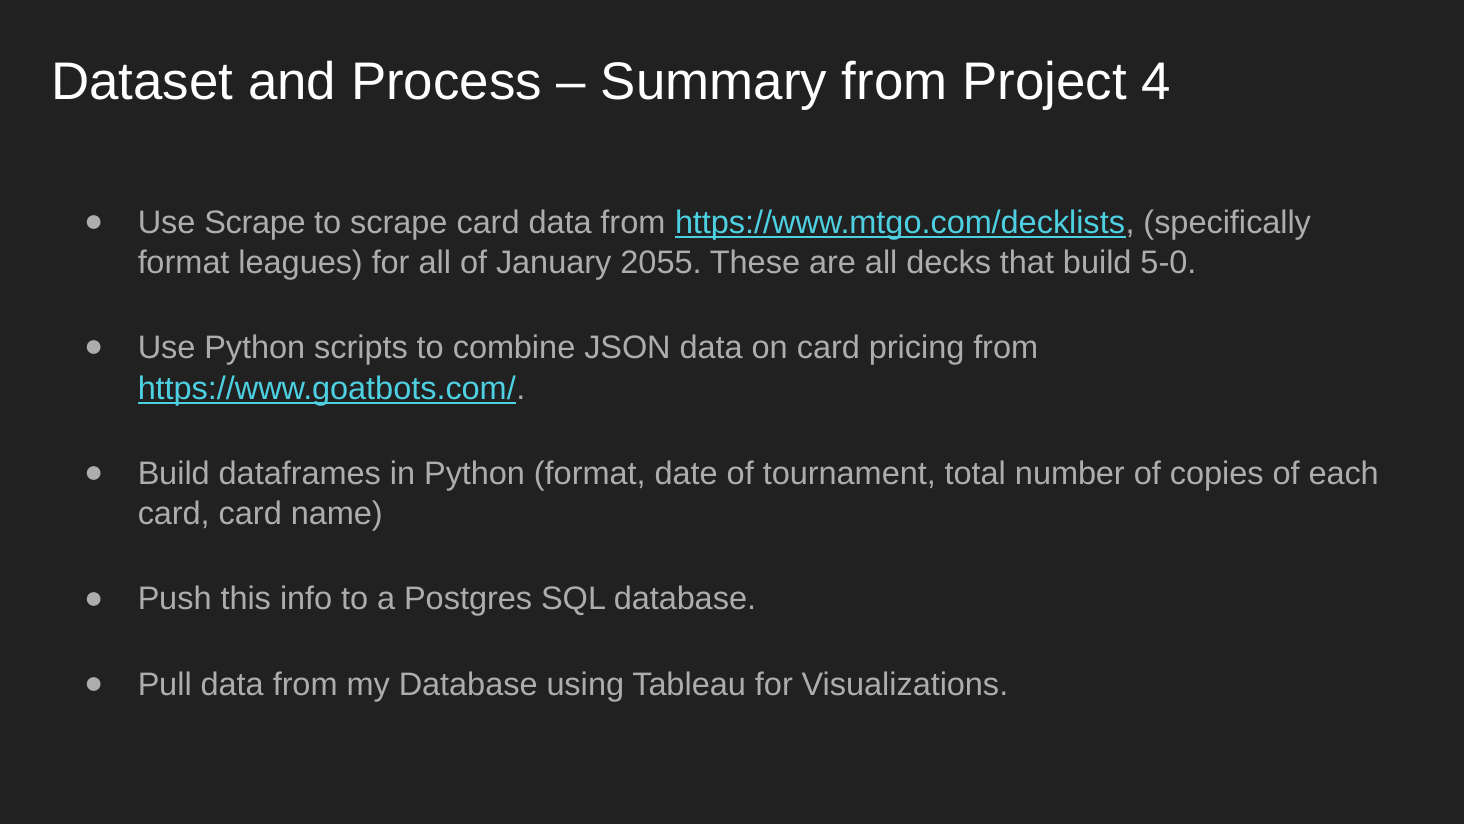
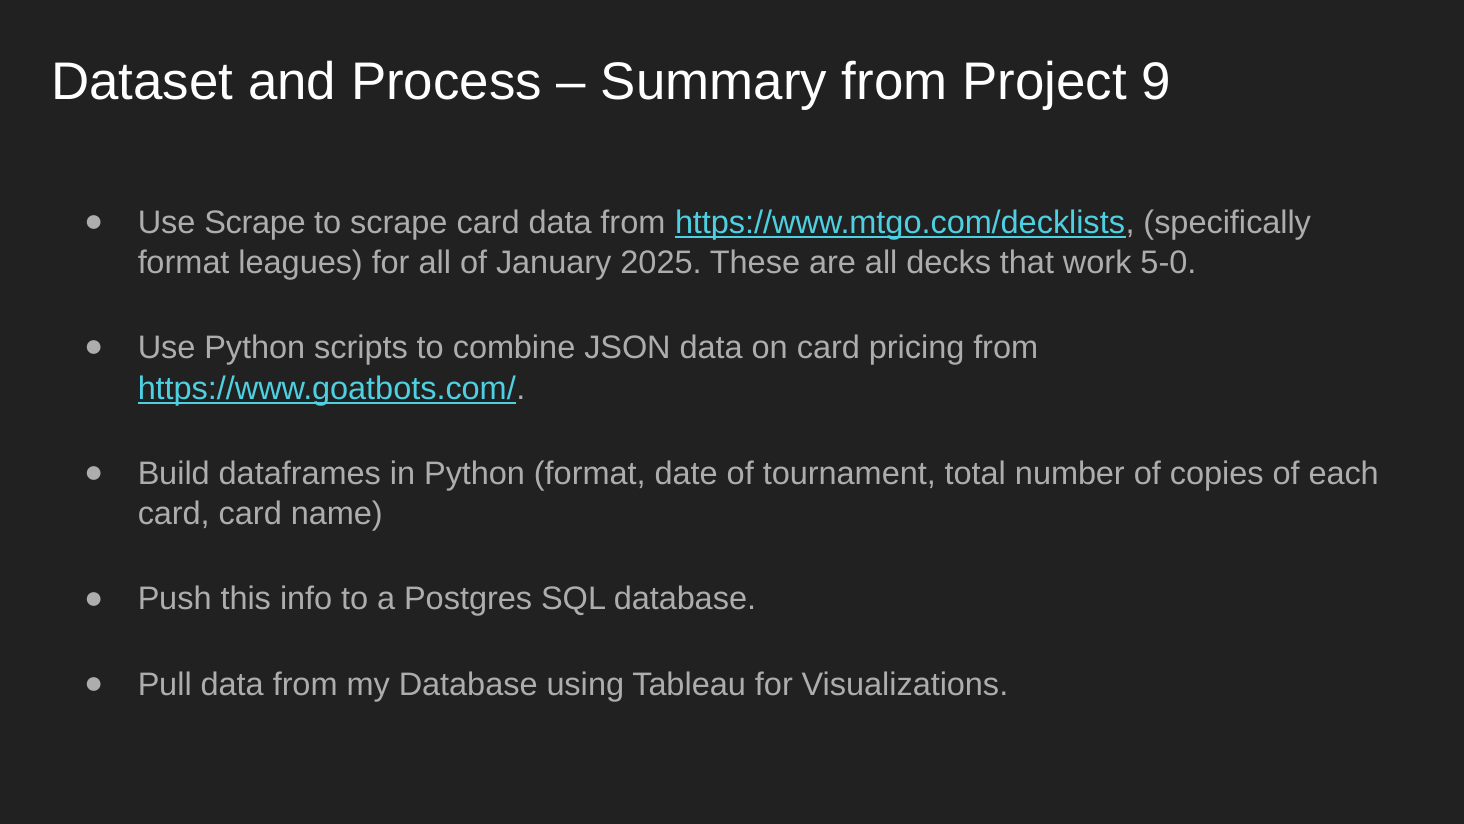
4: 4 -> 9
2055: 2055 -> 2025
that build: build -> work
